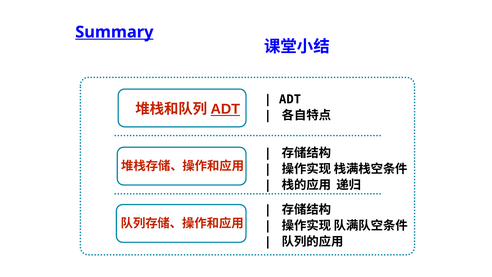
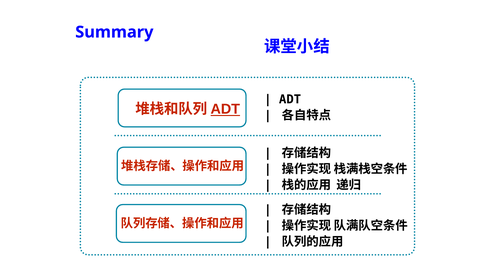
Summary underline: present -> none
